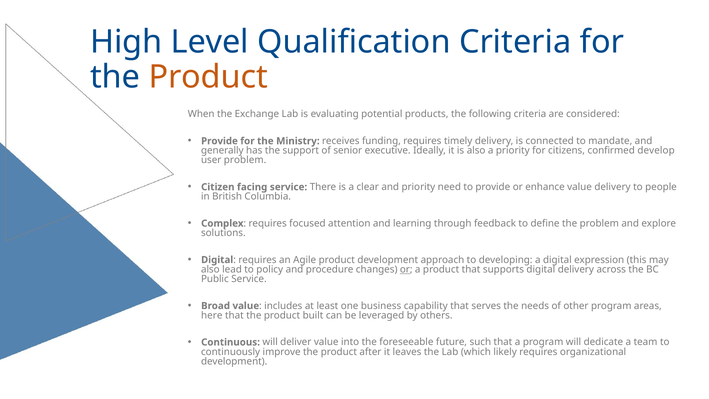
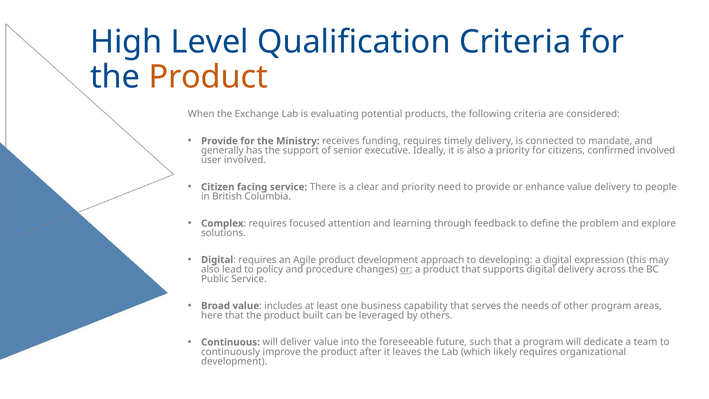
confirmed develop: develop -> involved
user problem: problem -> involved
